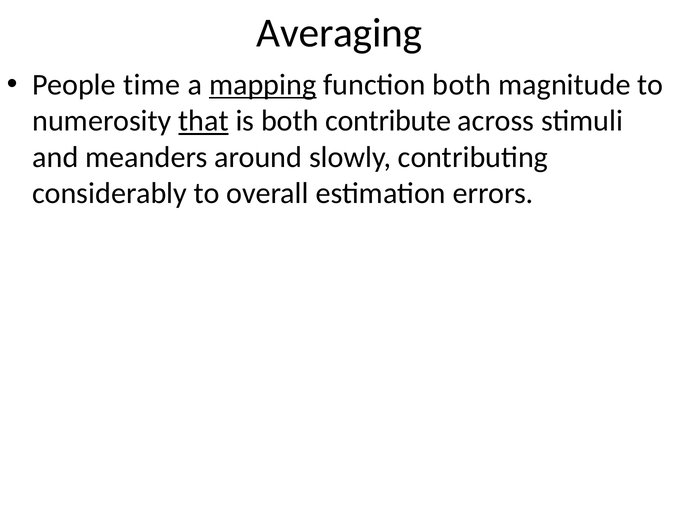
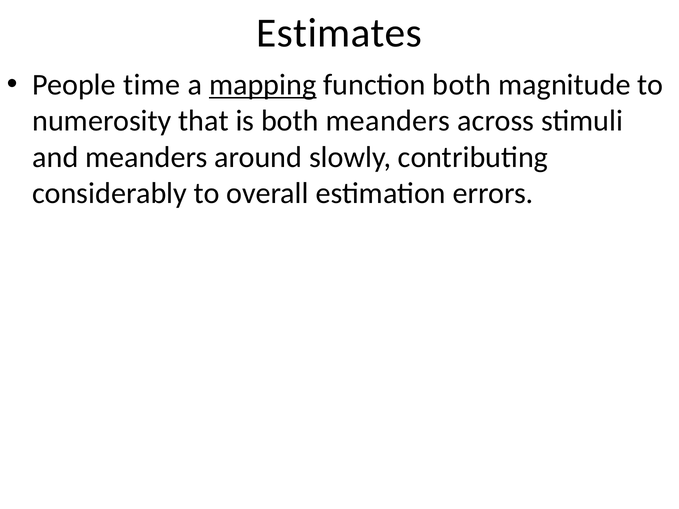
Averaging: Averaging -> Estimates
that underline: present -> none
both contribute: contribute -> meanders
